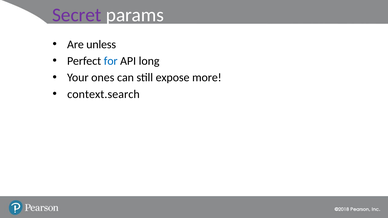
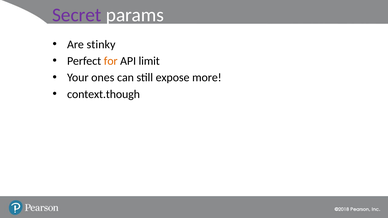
unless: unless -> stinky
for colour: blue -> orange
long: long -> limit
context.search: context.search -> context.though
